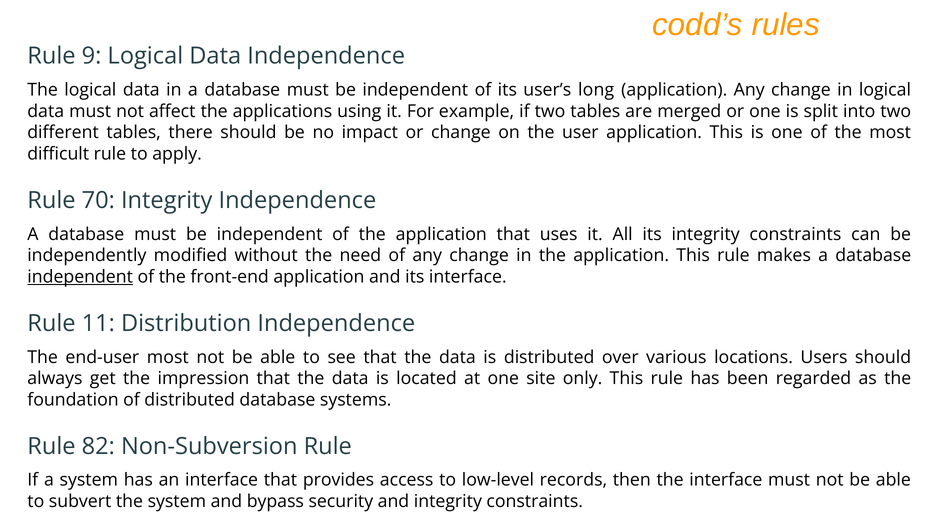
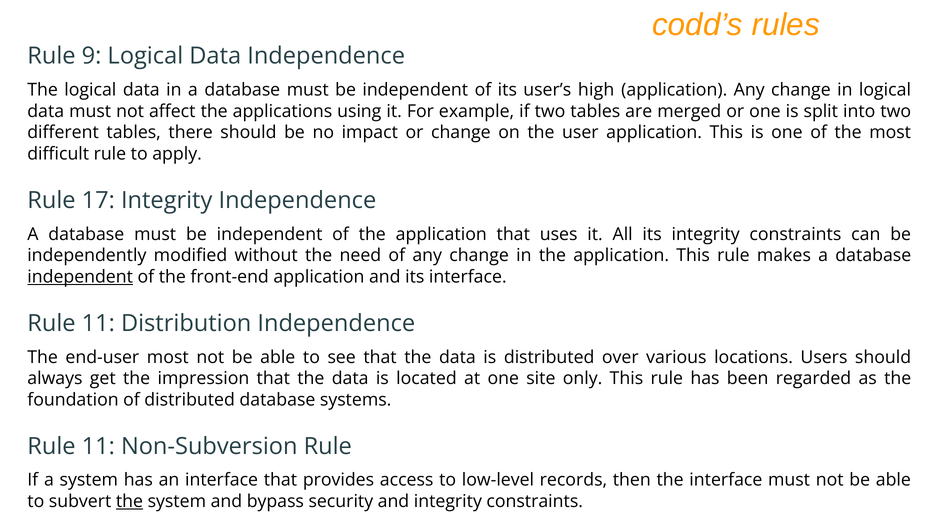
long: long -> high
70: 70 -> 17
82 at (98, 446): 82 -> 11
the at (129, 501) underline: none -> present
